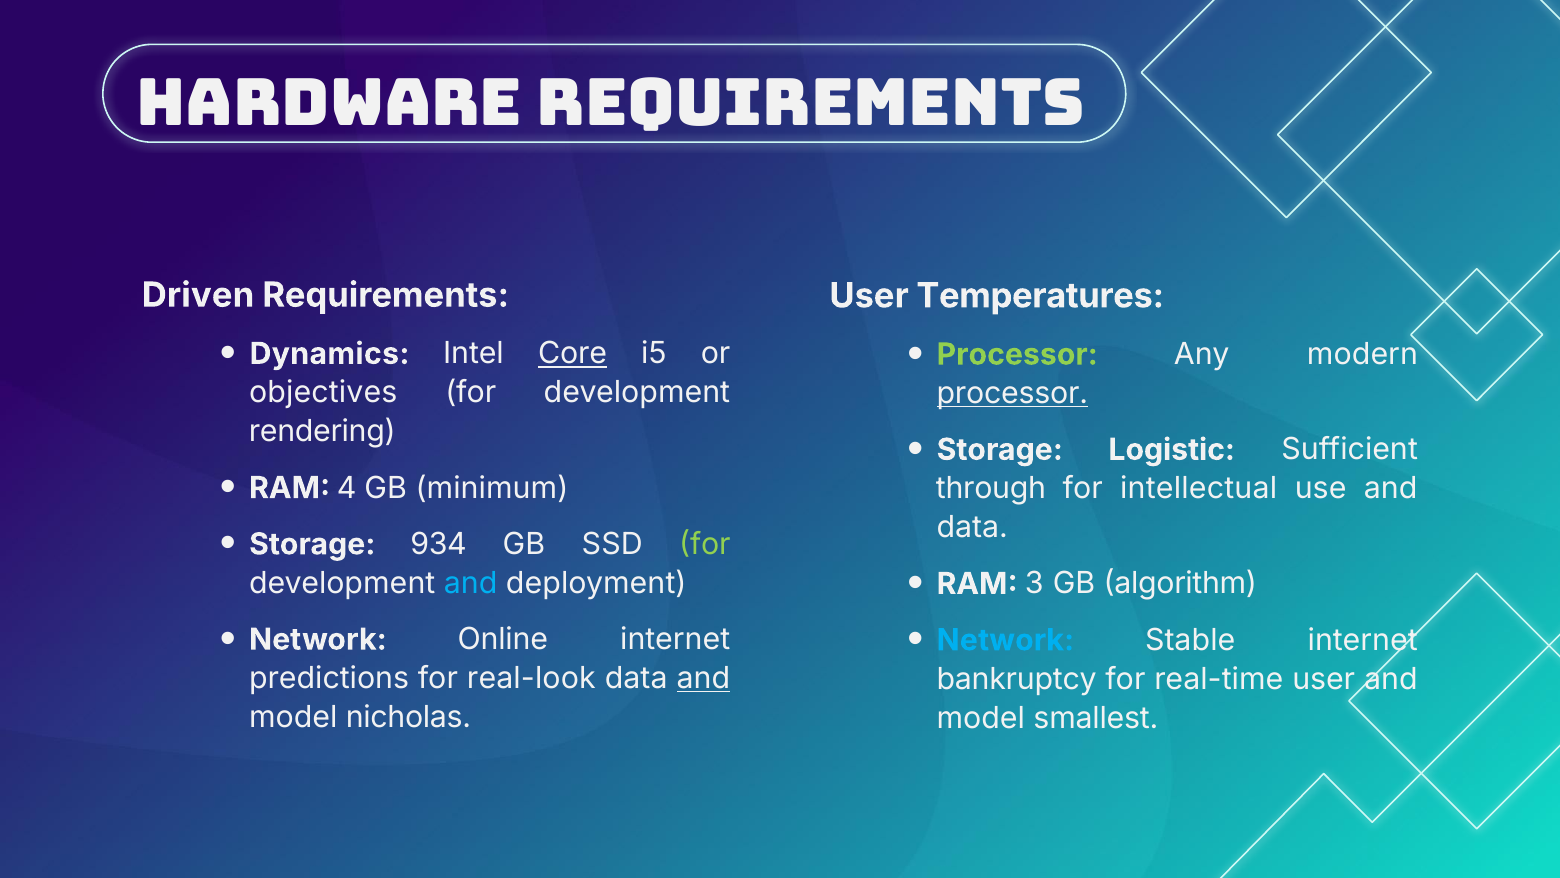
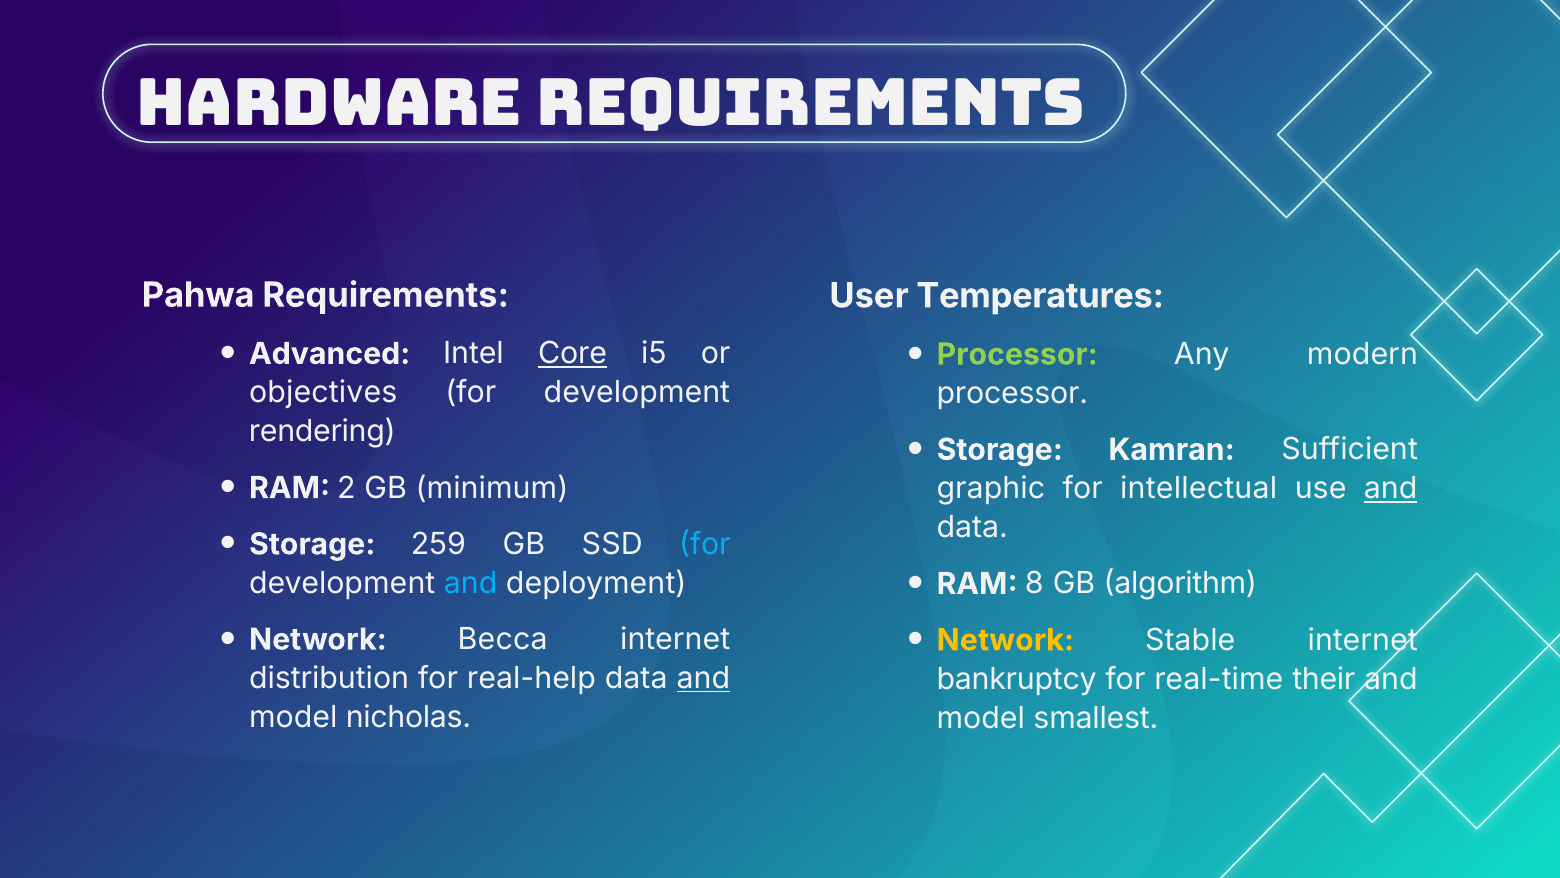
Driven: Driven -> Pahwa
Dynamics: Dynamics -> Advanced
processor at (1012, 393) underline: present -> none
Logistic: Logistic -> Kamran
4: 4 -> 2
through: through -> graphic
and at (1391, 488) underline: none -> present
934: 934 -> 259
for at (705, 544) colour: light green -> light blue
3: 3 -> 8
Online: Online -> Becca
Network at (1005, 640) colour: light blue -> yellow
predictions: predictions -> distribution
real-look: real-look -> real-help
real-time user: user -> their
